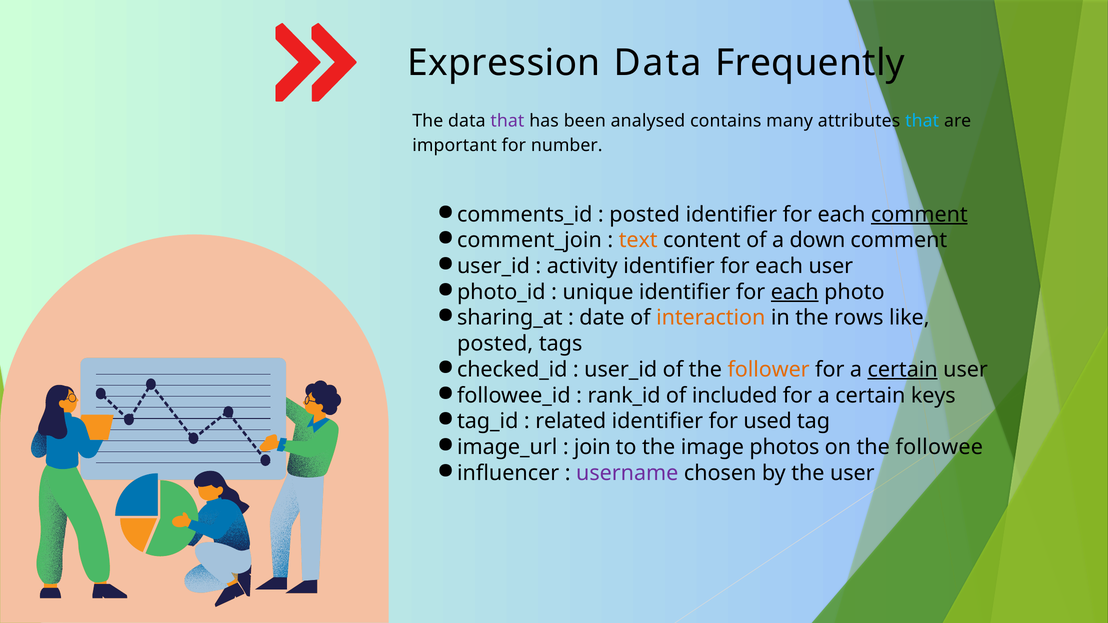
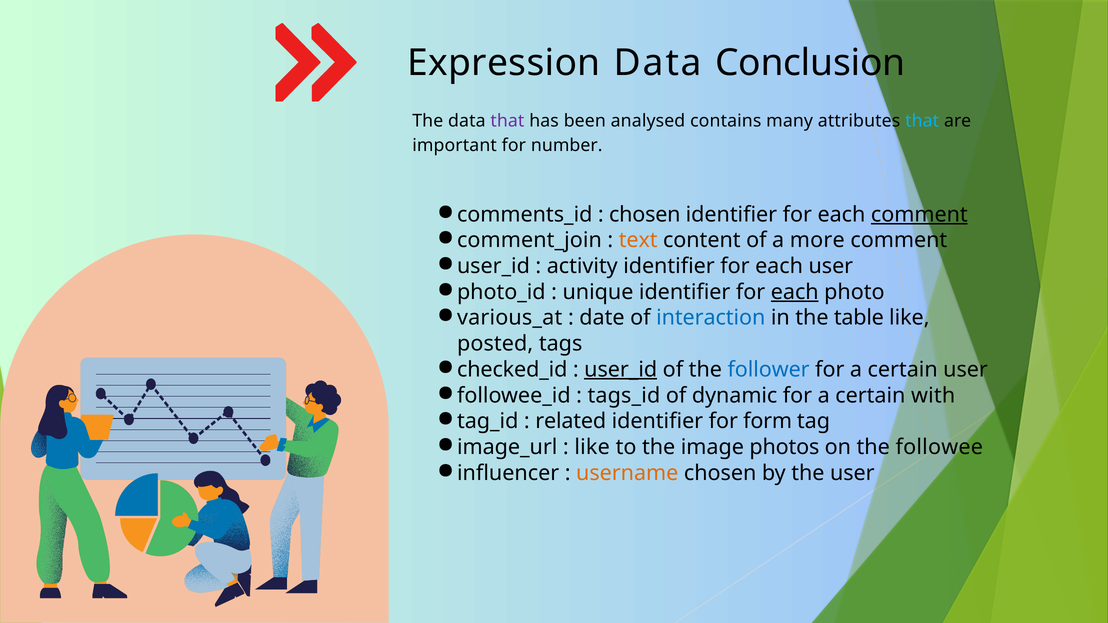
Frequently: Frequently -> Conclusion
posted at (645, 215): posted -> chosen
down: down -> more
sharing_at: sharing_at -> various_at
interaction colour: orange -> blue
rows: rows -> table
user_id at (621, 370) underline: none -> present
follower colour: orange -> blue
certain at (903, 370) underline: present -> none
rank_id: rank_id -> tags_id
included: included -> dynamic
keys: keys -> with
used: used -> form
join at (592, 447): join -> like
username colour: purple -> orange
